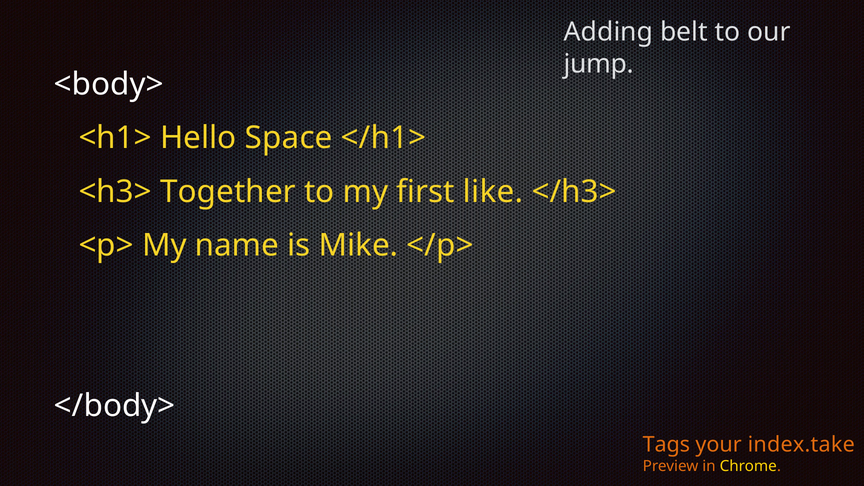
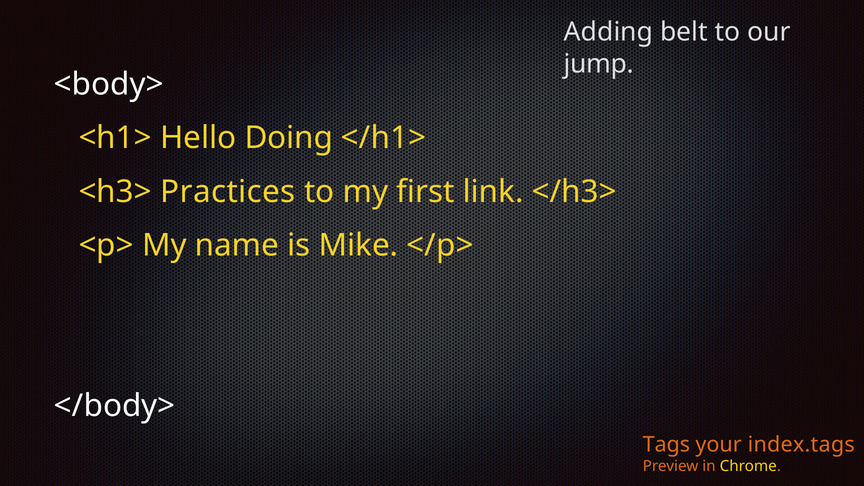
Space: Space -> Doing
Together: Together -> Practices
like: like -> link
index.take: index.take -> index.tags
